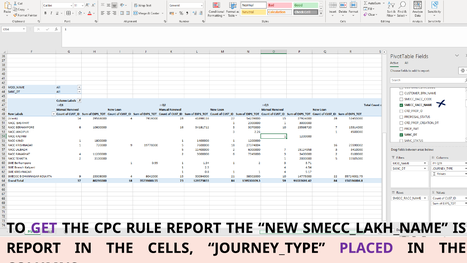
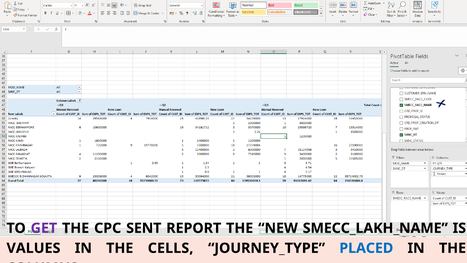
RULE: RULE -> SENT
REPORT at (34, 248): REPORT -> VALUES
PLACED colour: purple -> blue
